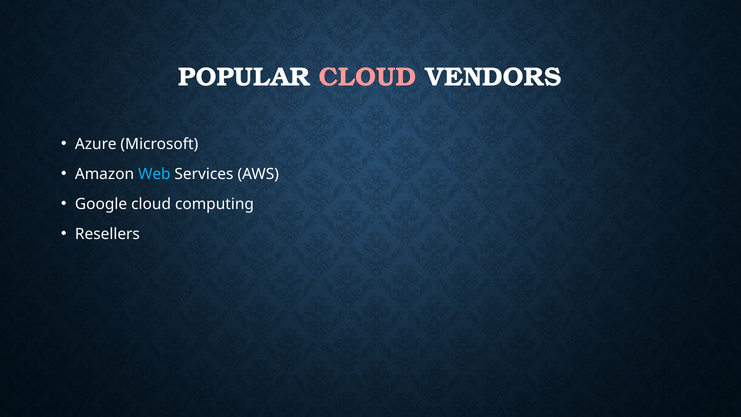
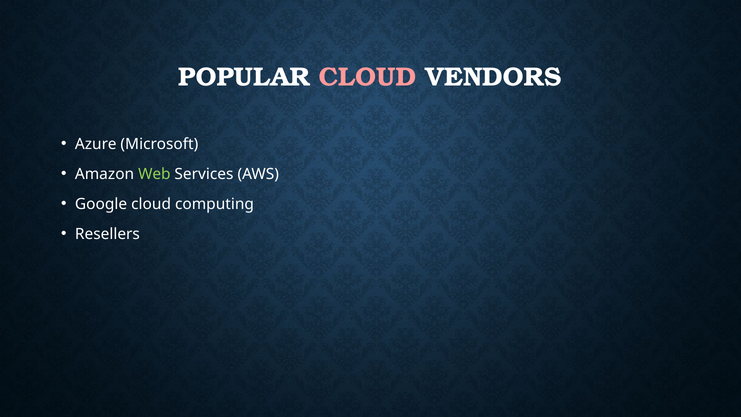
Web colour: light blue -> light green
